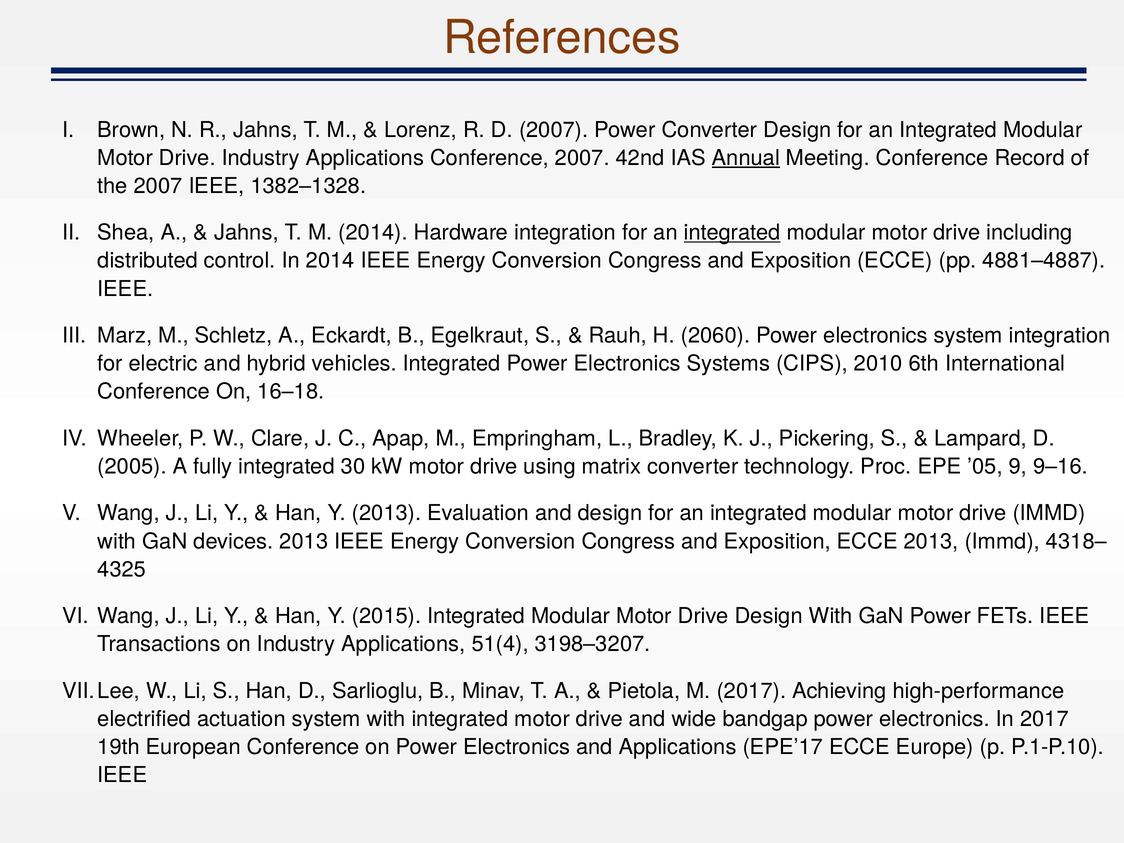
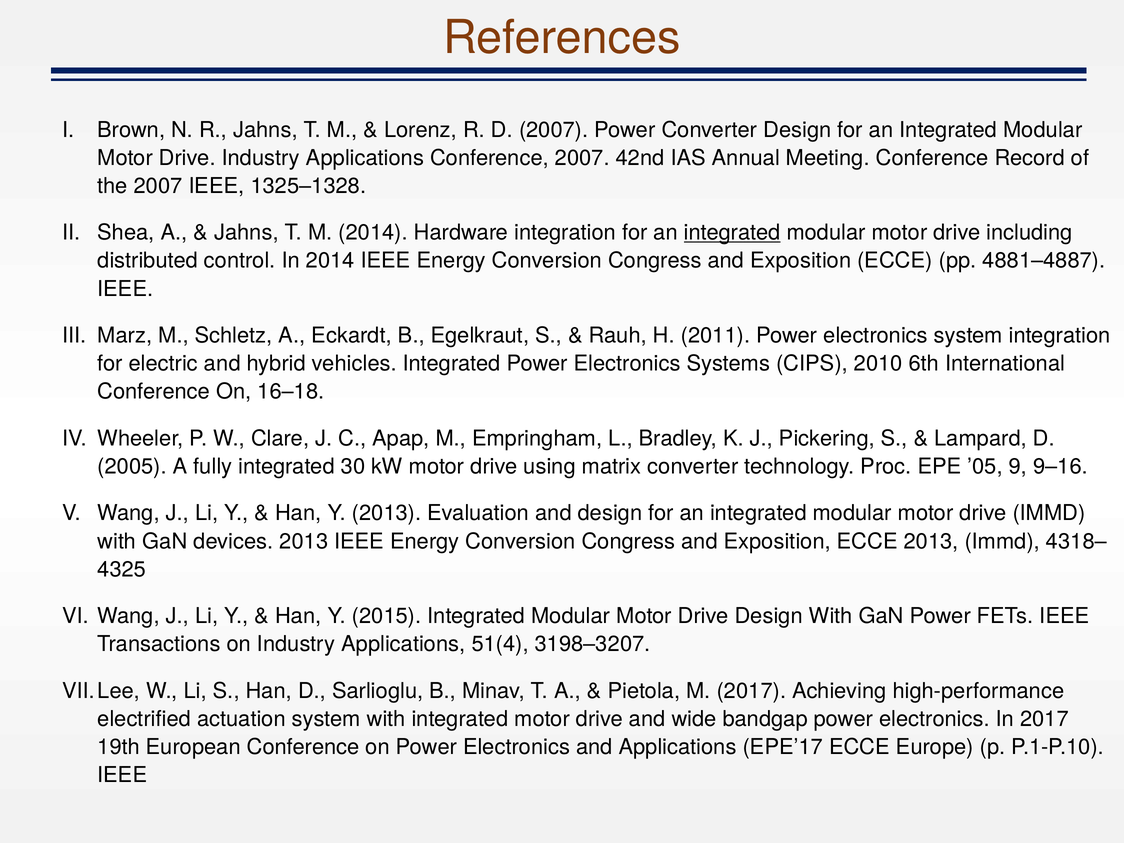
Annual underline: present -> none
1382–1328: 1382–1328 -> 1325–1328
2060: 2060 -> 2011
